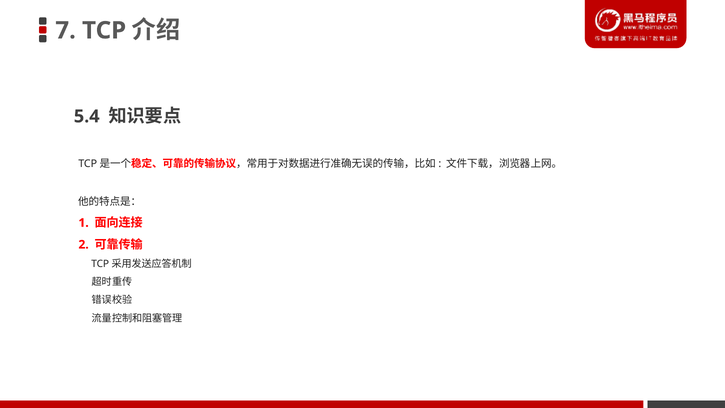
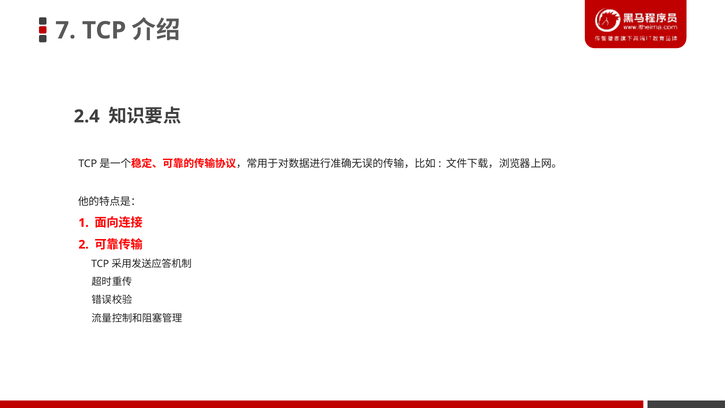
5.4: 5.4 -> 2.4
